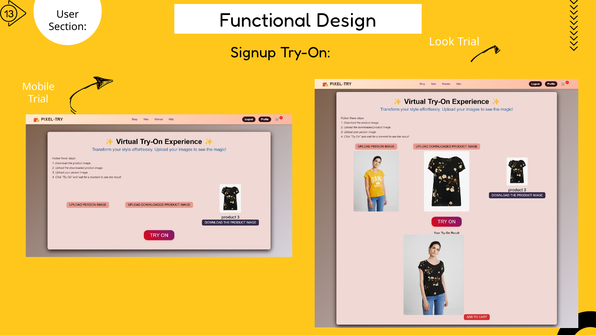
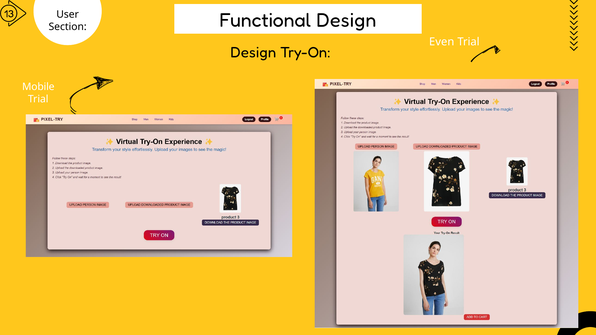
Look: Look -> Even
Signup at (253, 52): Signup -> Design
